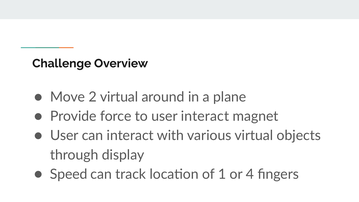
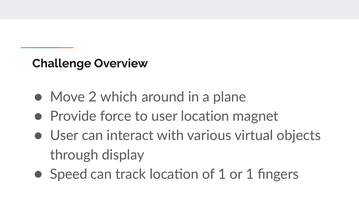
2 virtual: virtual -> which
user interact: interact -> location
or 4: 4 -> 1
